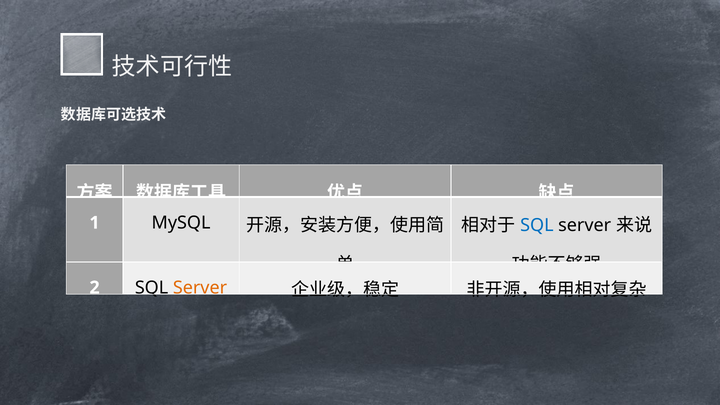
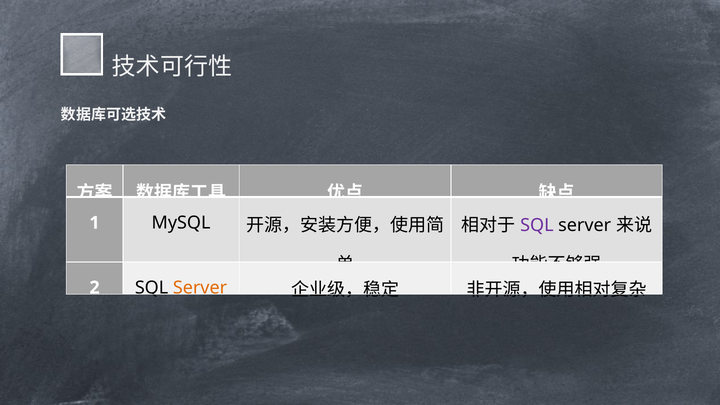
SQL at (537, 225) colour: blue -> purple
